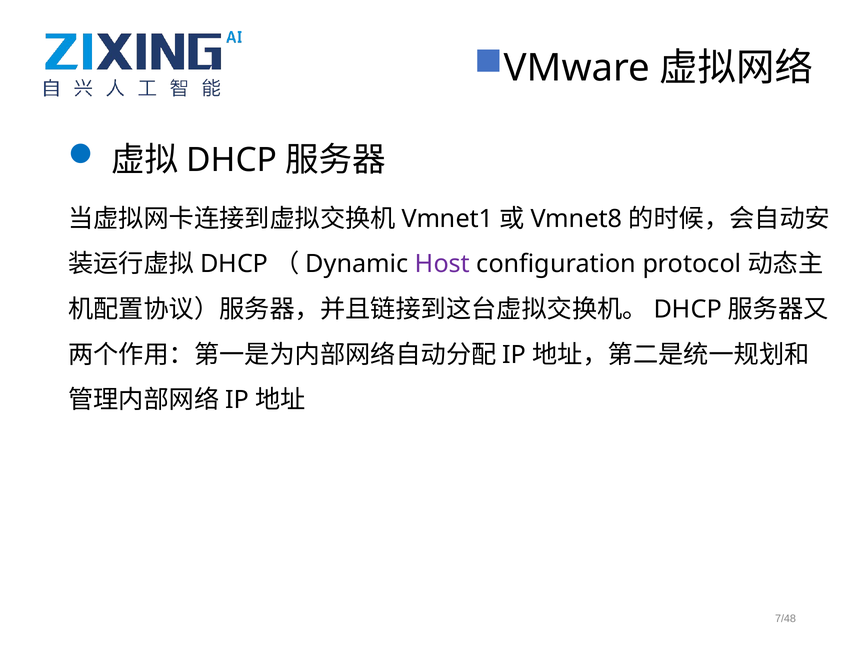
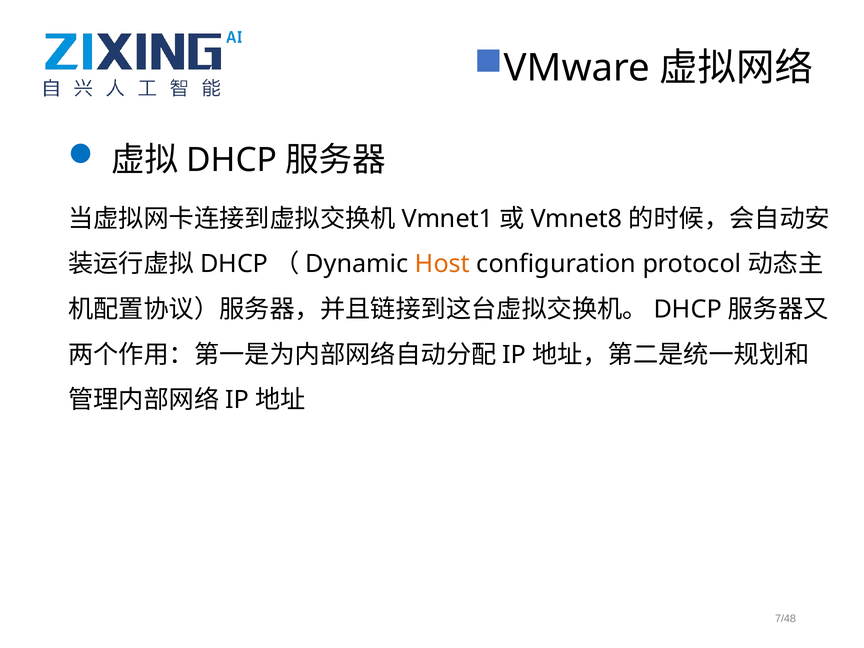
Host colour: purple -> orange
